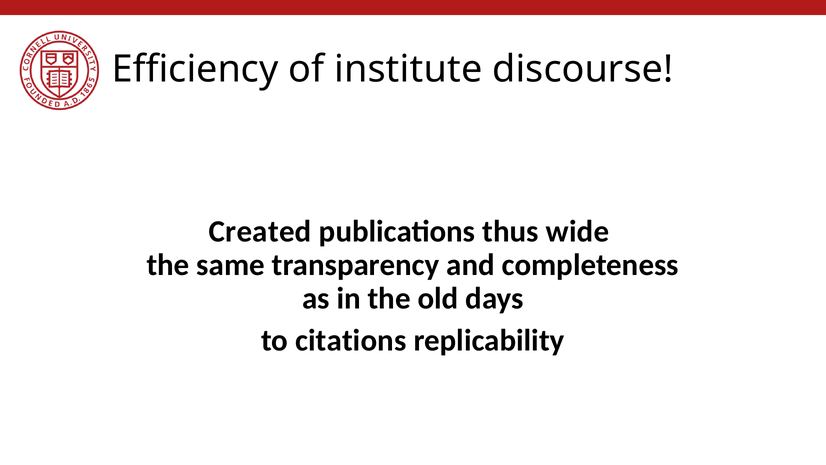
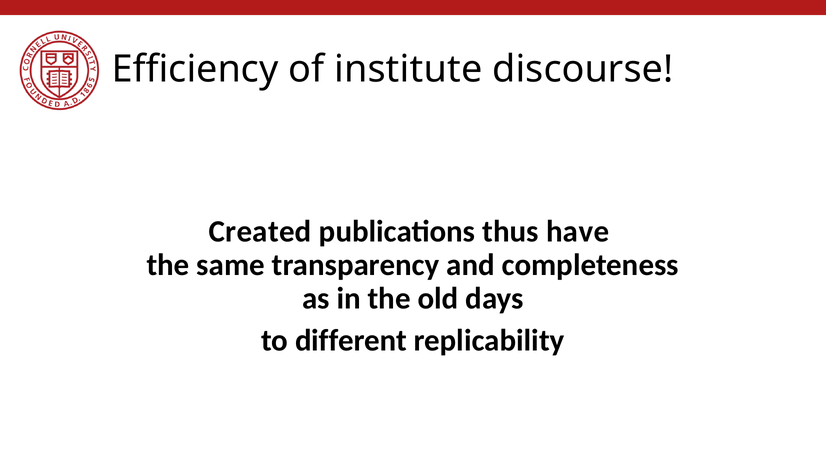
wide: wide -> have
citations: citations -> different
